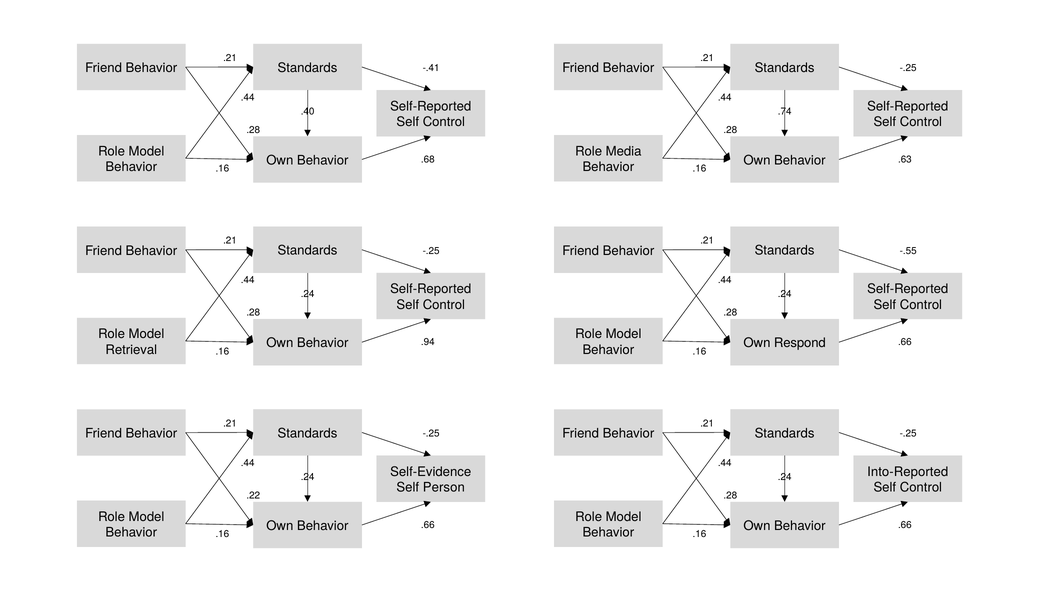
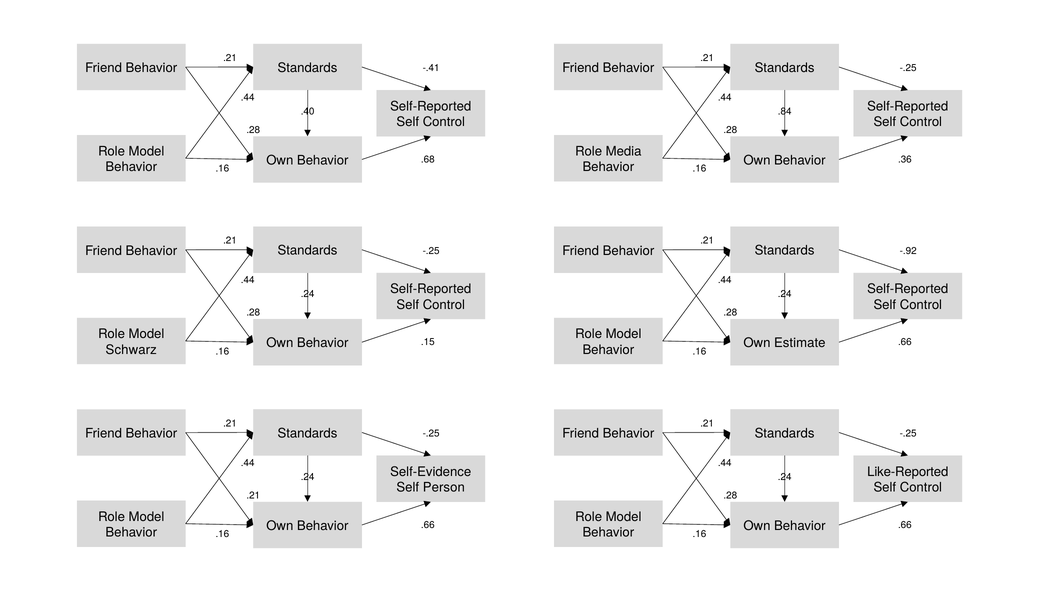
.74: .74 -> .84
.63: .63 -> .36
-.55: -.55 -> -.92
Respond: Respond -> Estimate
.94: .94 -> .15
Retrieval: Retrieval -> Schwarz
Into-Reported: Into-Reported -> Like-Reported
.22 at (253, 496): .22 -> .21
